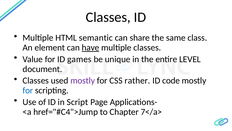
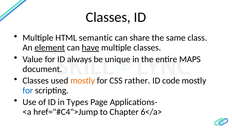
element underline: none -> present
games: games -> always
LEVEL: LEVEL -> MAPS
mostly at (83, 80) colour: purple -> orange
Script: Script -> Types
7</a>: 7</a> -> 6</a>
